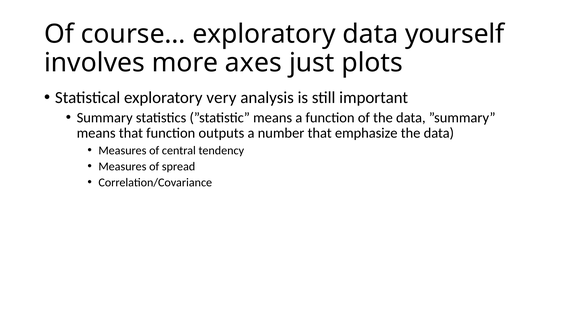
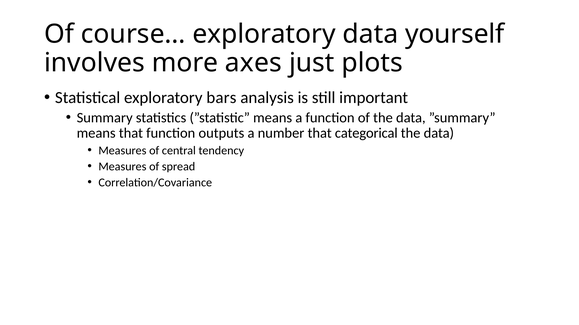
very: very -> bars
emphasize: emphasize -> categorical
